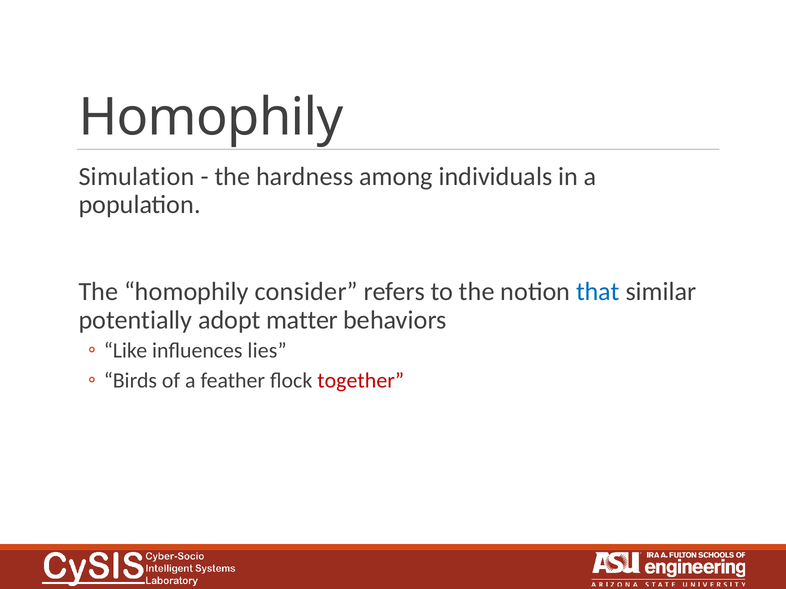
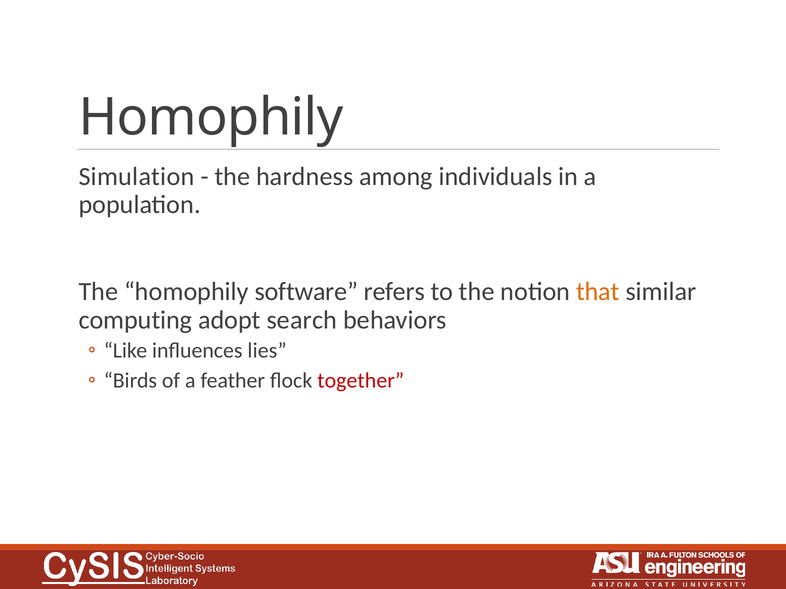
consider: consider -> software
that colour: blue -> orange
potentially: potentially -> computing
matter: matter -> search
